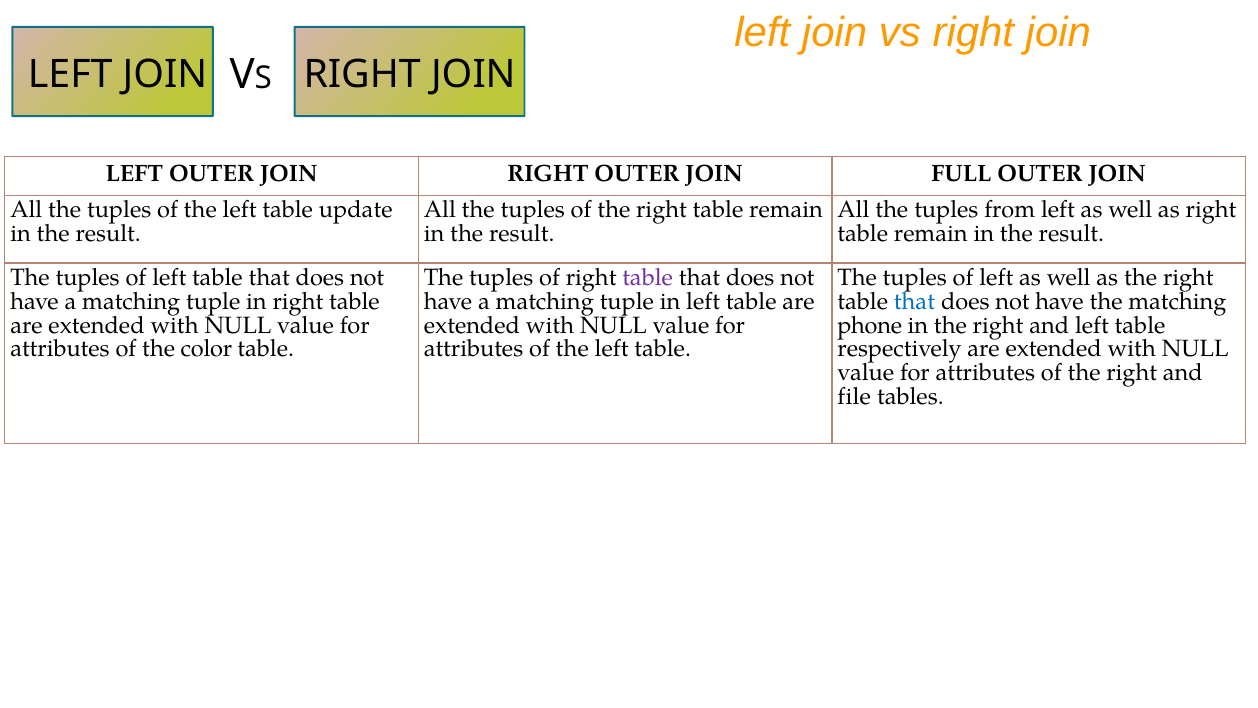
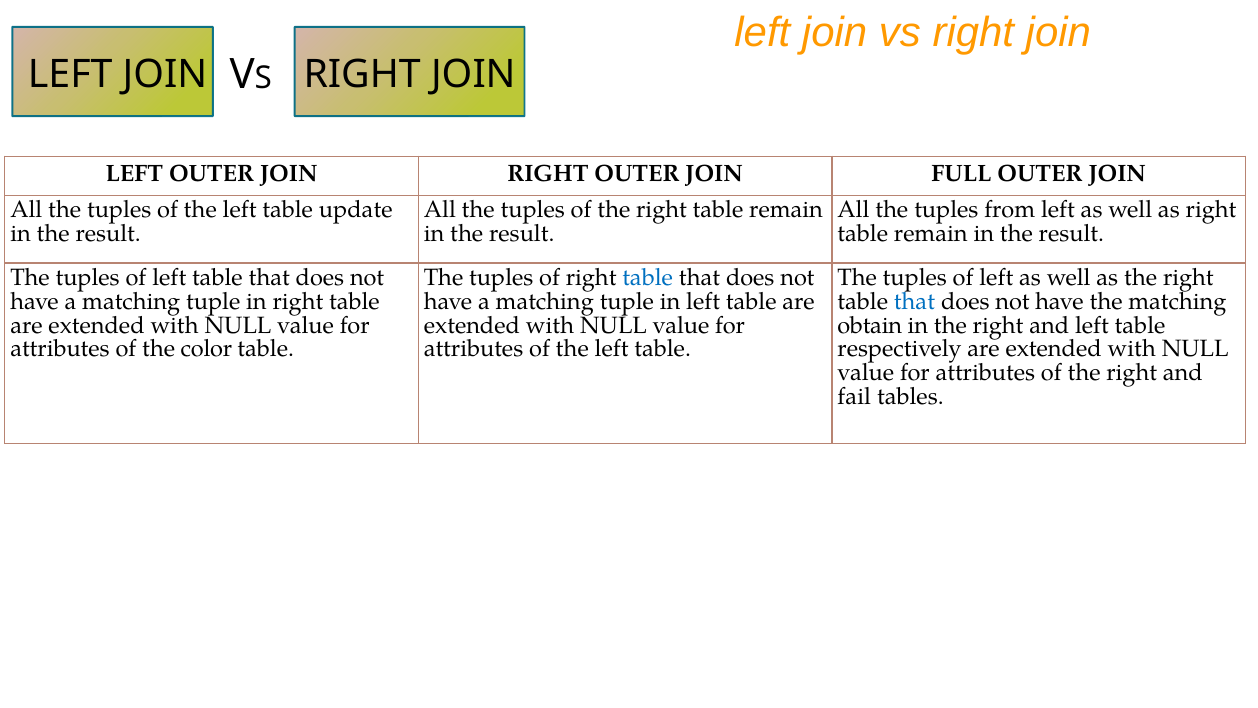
table at (648, 278) colour: purple -> blue
phone: phone -> obtain
file: file -> fail
